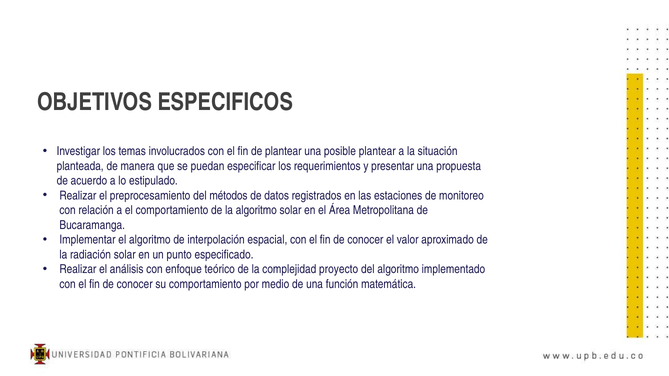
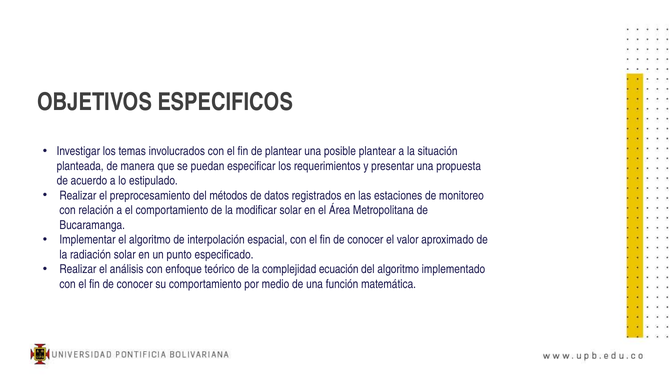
la algoritmo: algoritmo -> modificar
proyecto: proyecto -> ecuación
